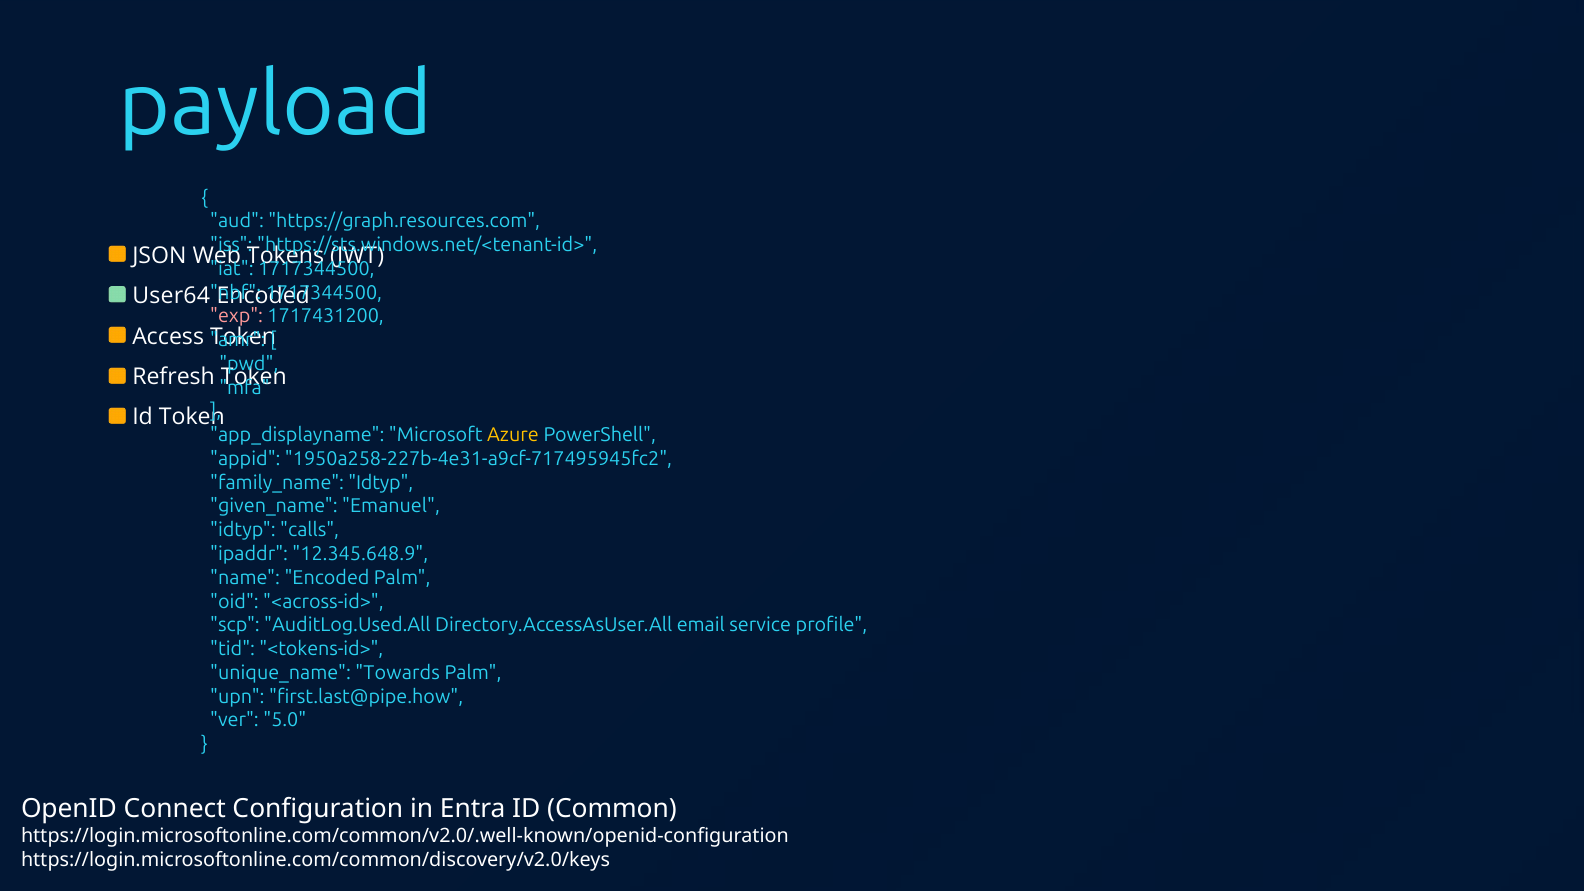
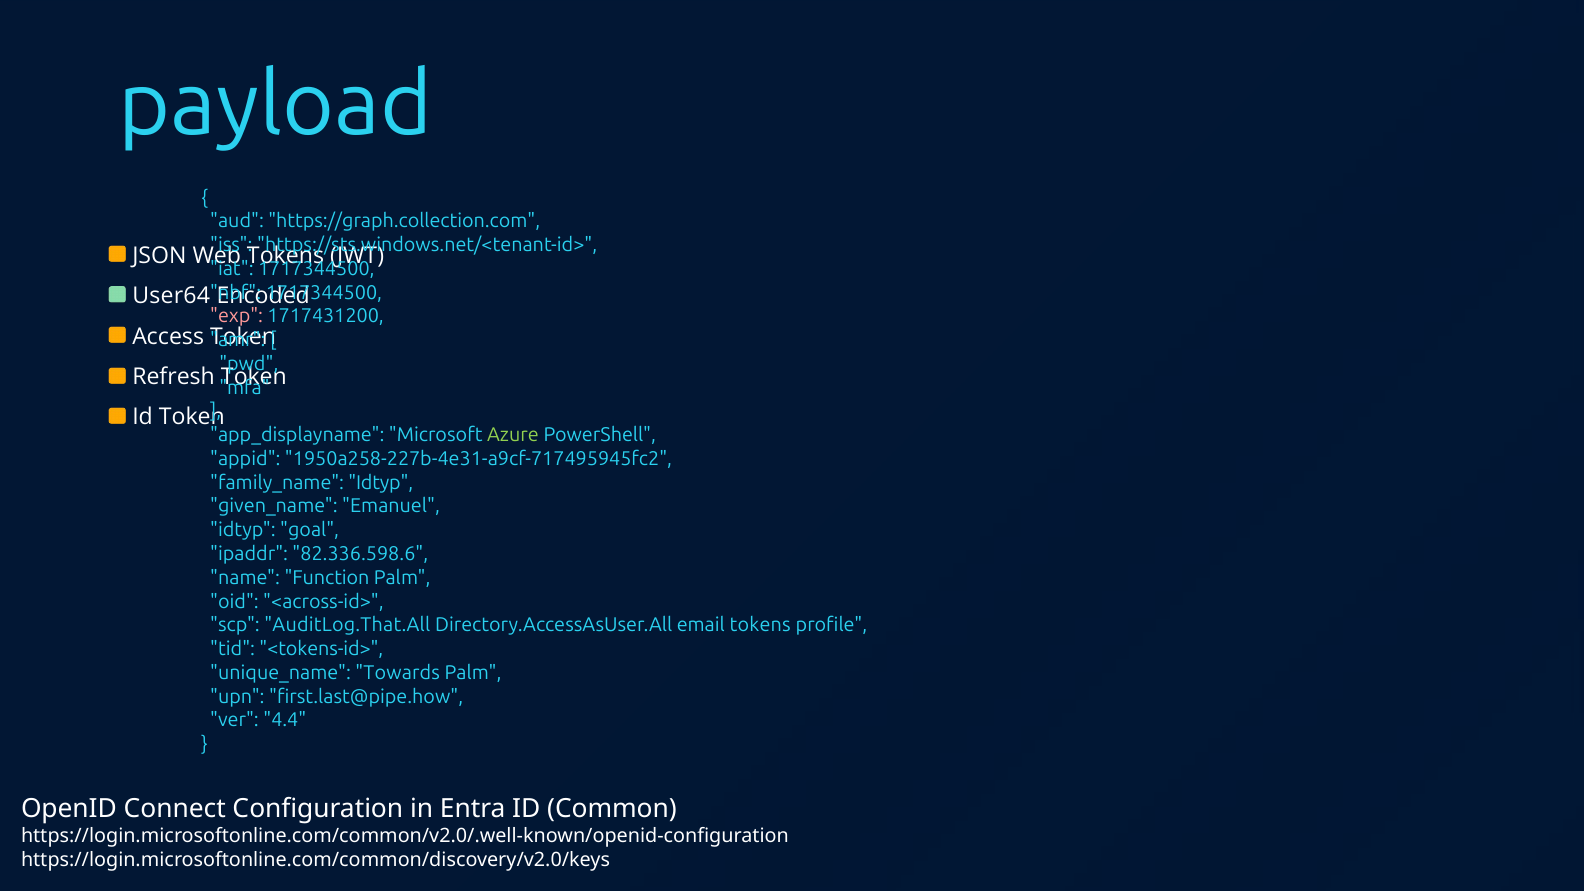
https://graph.resources.com: https://graph.resources.com -> https://graph.collection.com
Azure colour: yellow -> light green
calls: calls -> goal
12.345.648.9: 12.345.648.9 -> 82.336.598.6
name Encoded: Encoded -> Function
AuditLog.Used.All: AuditLog.Used.All -> AuditLog.That.All
email service: service -> tokens
5.0: 5.0 -> 4.4
